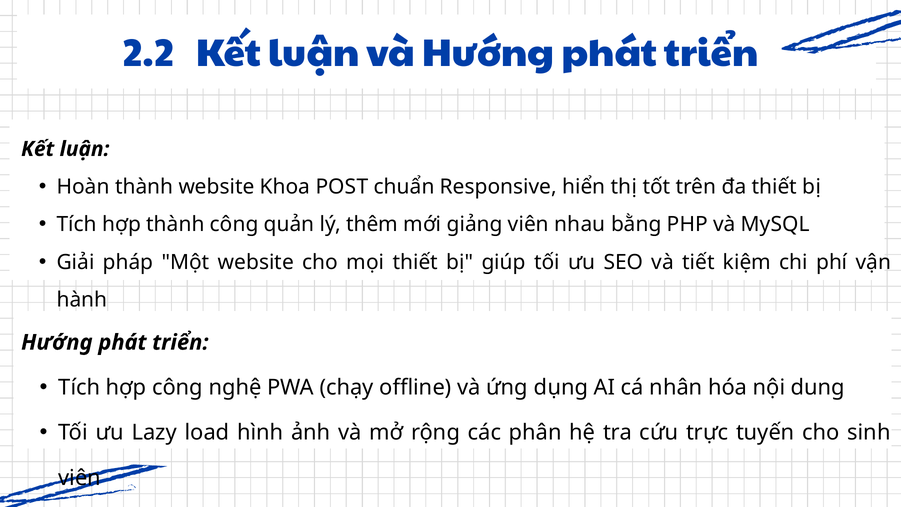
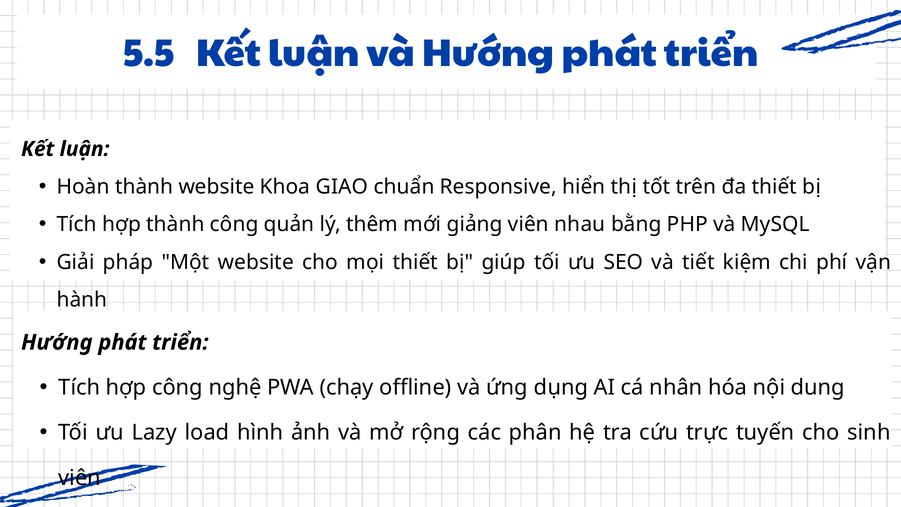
2.2: 2.2 -> 5.5
POST: POST -> GIAO
